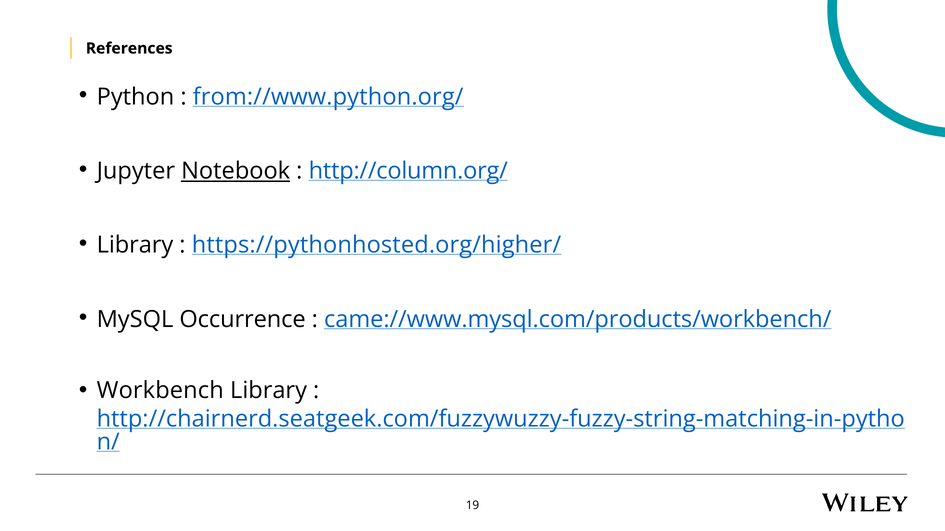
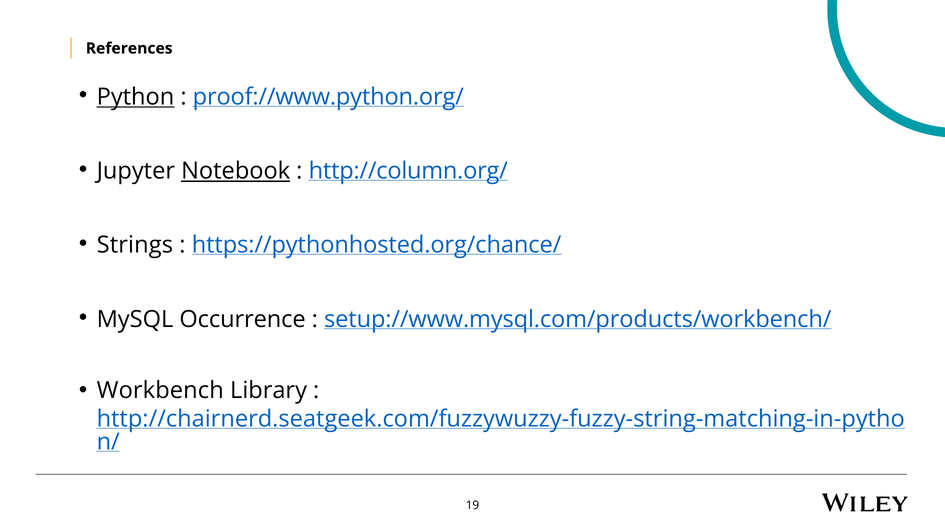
Python underline: none -> present
from://www.python.org/: from://www.python.org/ -> proof://www.python.org/
Library at (135, 245): Library -> Strings
https://pythonhosted.org/higher/: https://pythonhosted.org/higher/ -> https://pythonhosted.org/chance/
came://www.mysql.com/products/workbench/: came://www.mysql.com/products/workbench/ -> setup://www.mysql.com/products/workbench/
